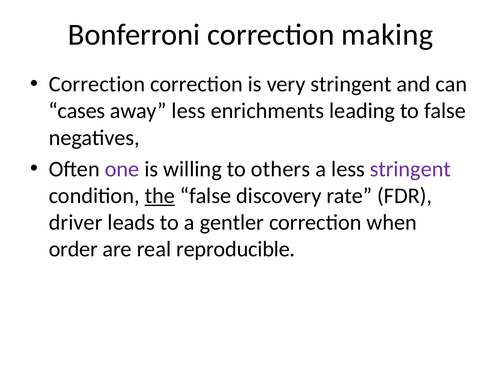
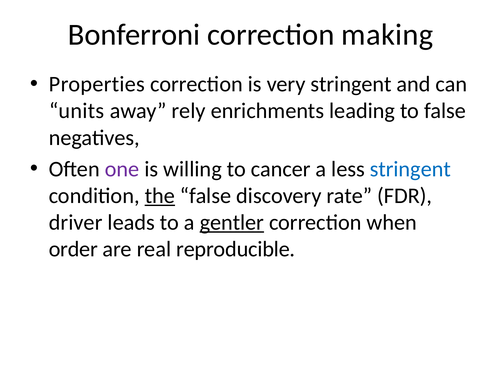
Correction at (97, 84): Correction -> Properties
cases: cases -> units
away less: less -> rely
others: others -> cancer
stringent at (410, 169) colour: purple -> blue
gentler underline: none -> present
